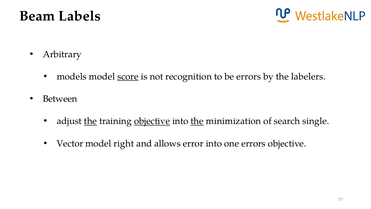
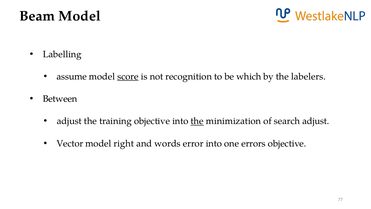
Beam Labels: Labels -> Model
Arbitrary: Arbitrary -> Labelling
models: models -> assume
be errors: errors -> which
the at (90, 121) underline: present -> none
objective at (152, 121) underline: present -> none
search single: single -> adjust
allows: allows -> words
